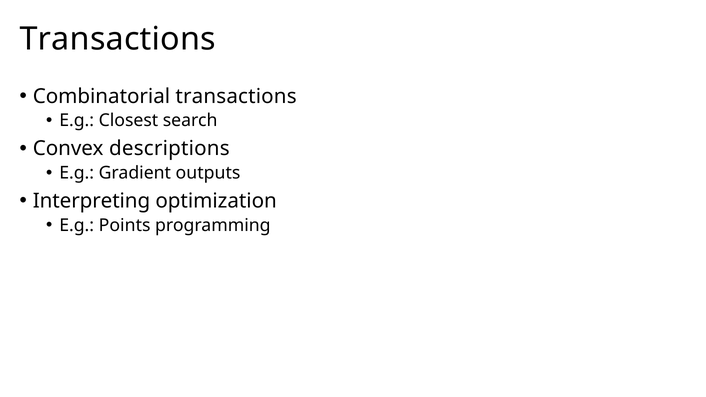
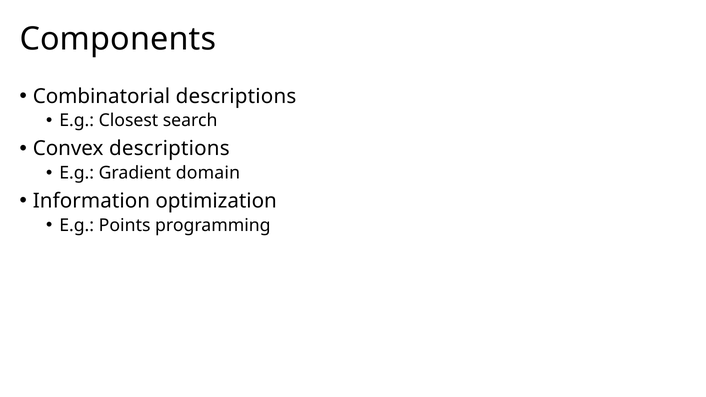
Transactions at (118, 39): Transactions -> Components
Combinatorial transactions: transactions -> descriptions
outputs: outputs -> domain
Interpreting: Interpreting -> Information
